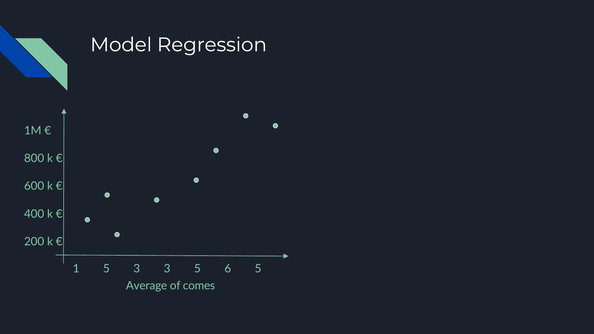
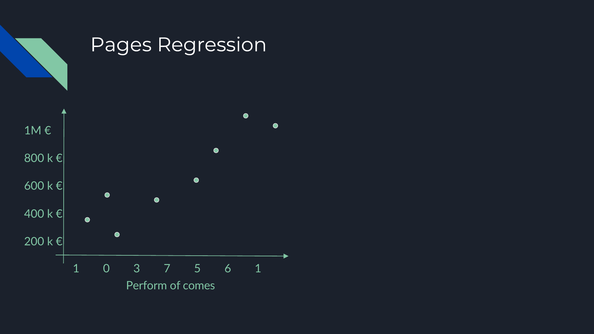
Model: Model -> Pages
1 5: 5 -> 0
3 3: 3 -> 7
6 5: 5 -> 1
Average: Average -> Perform
